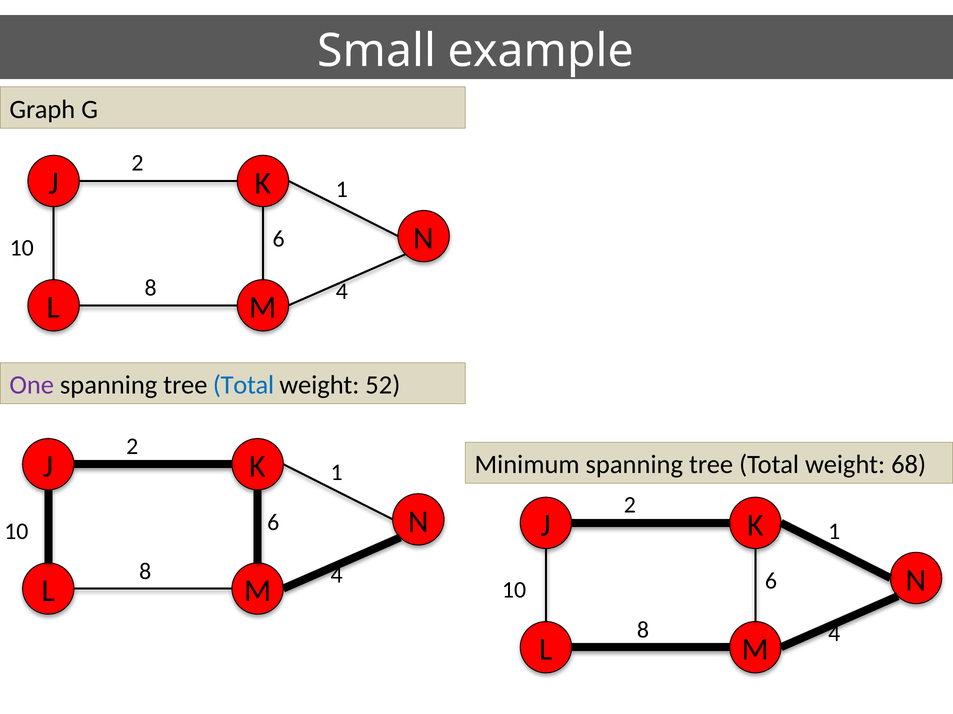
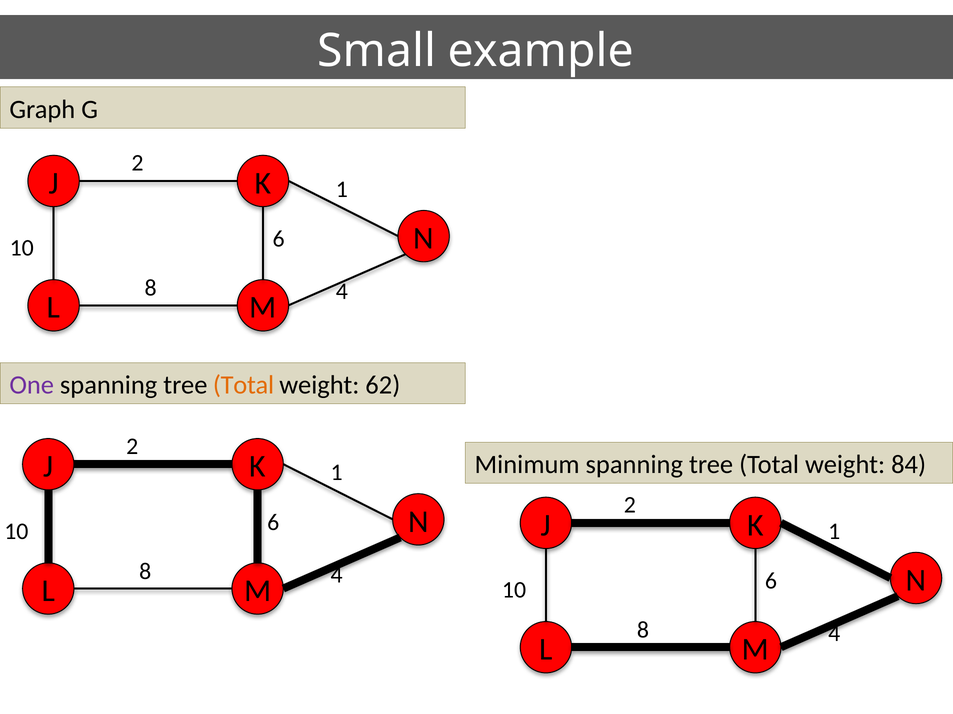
Total at (244, 385) colour: blue -> orange
52: 52 -> 62
68: 68 -> 84
